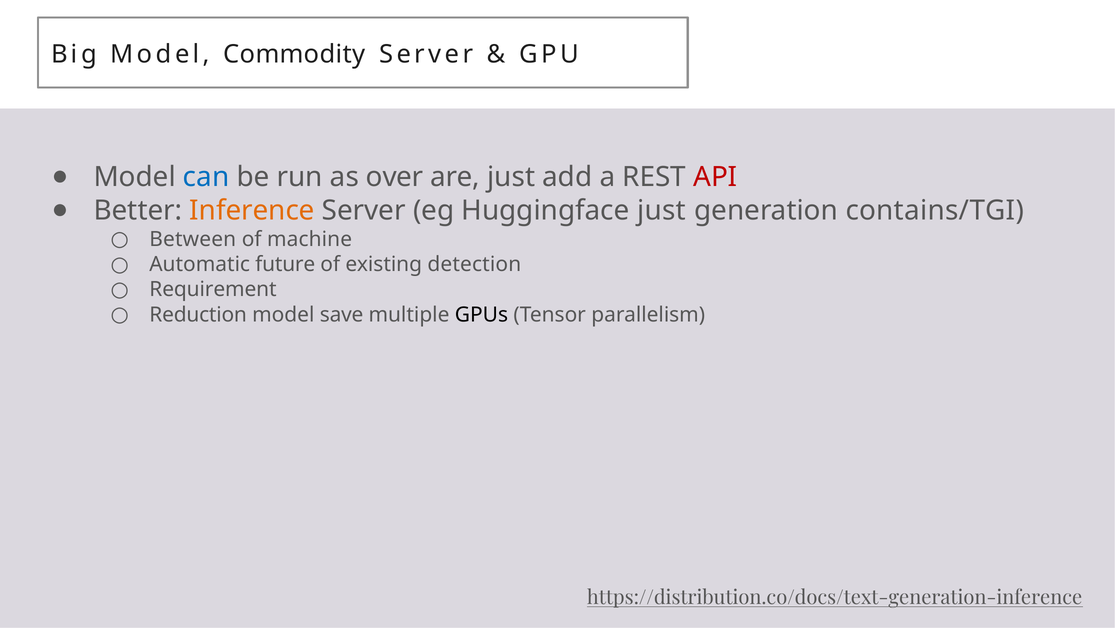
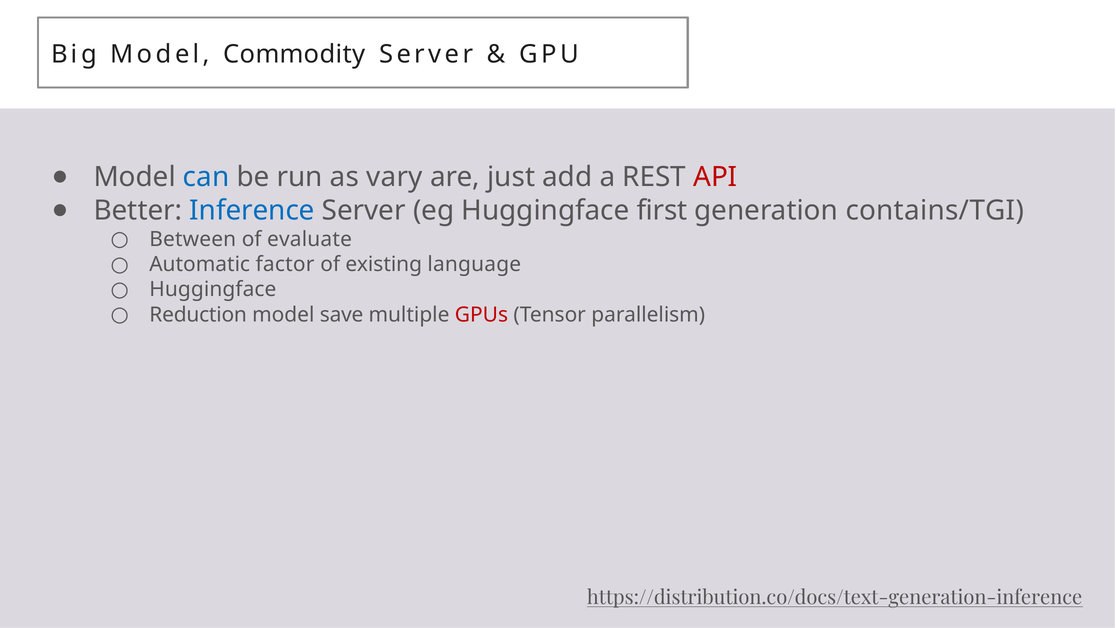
over: over -> vary
Inference colour: orange -> blue
Huggingface just: just -> first
machine: machine -> evaluate
future: future -> factor
detection: detection -> language
Requirement at (213, 289): Requirement -> Huggingface
GPUs colour: black -> red
